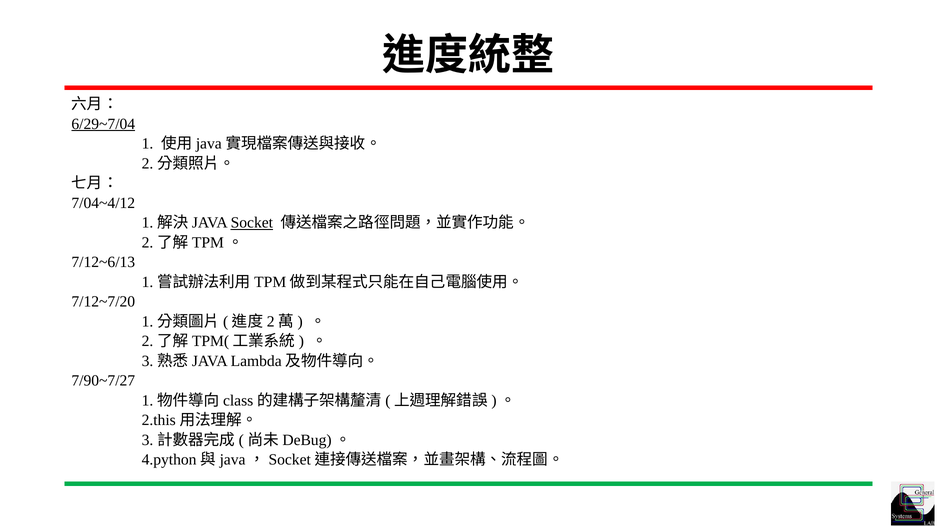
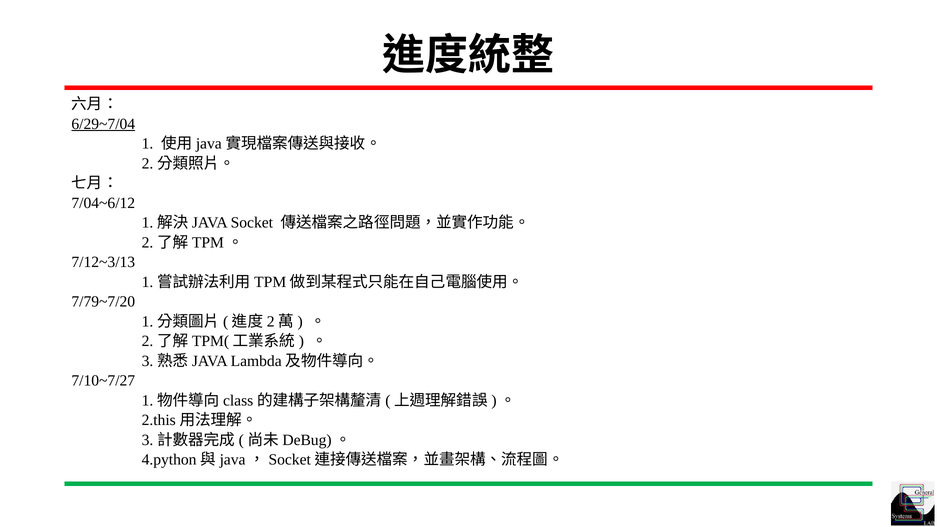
7/04~4/12: 7/04~4/12 -> 7/04~6/12
Socket underline: present -> none
7/12~6/13: 7/12~6/13 -> 7/12~3/13
7/12~7/20: 7/12~7/20 -> 7/79~7/20
7/90~7/27: 7/90~7/27 -> 7/10~7/27
